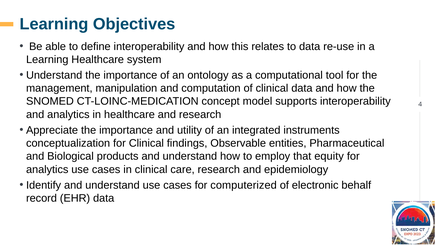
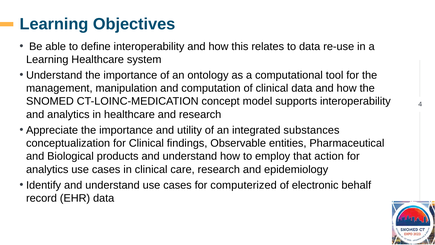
instruments: instruments -> substances
equity: equity -> action
